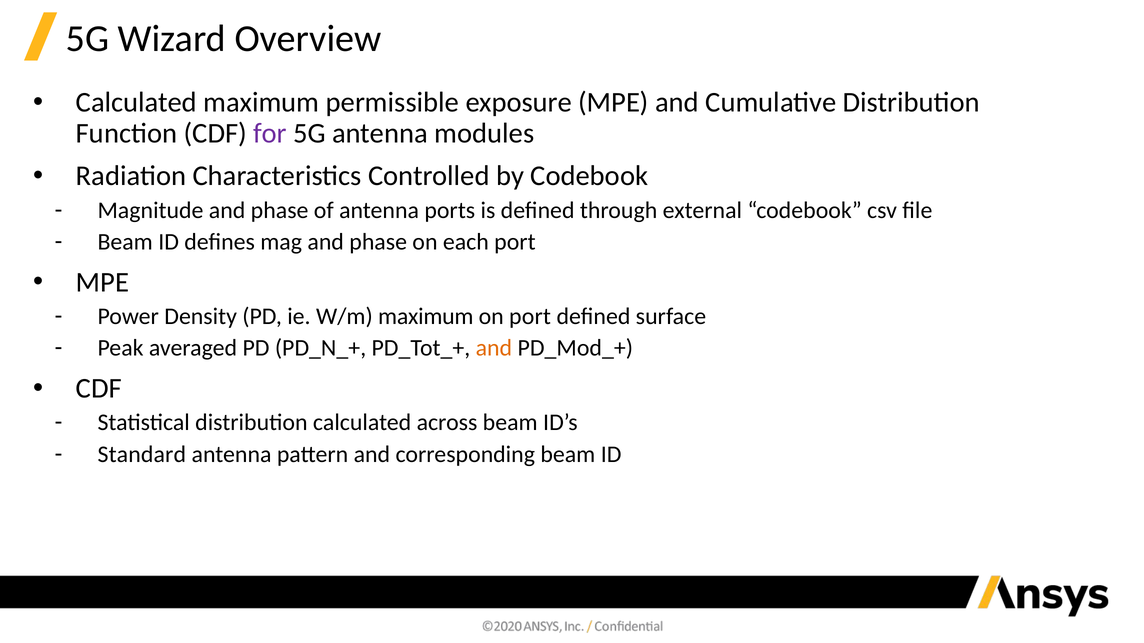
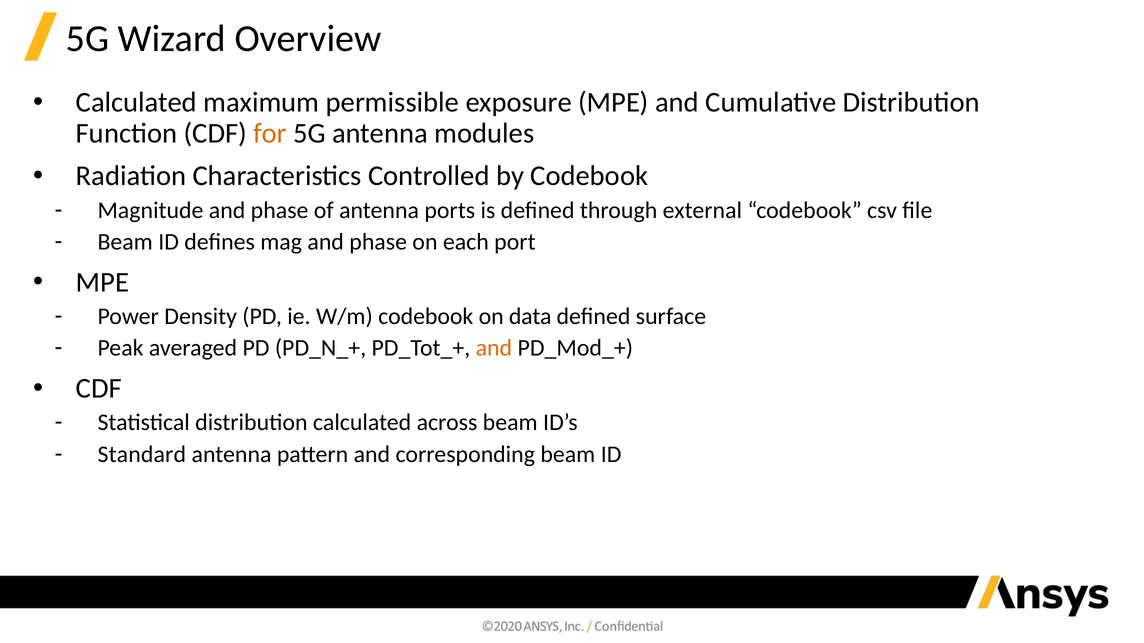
for colour: purple -> orange
W/m maximum: maximum -> codebook
on port: port -> data
